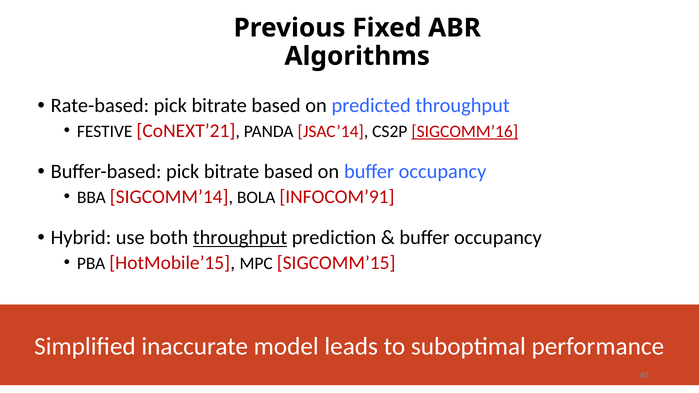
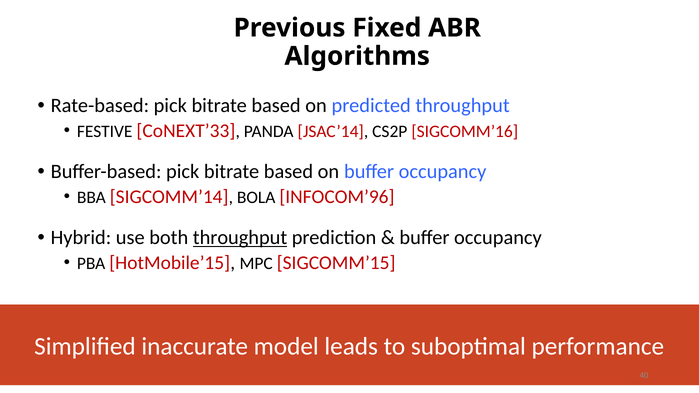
CoNEXT’21: CoNEXT’21 -> CoNEXT’33
SIGCOMM’16 underline: present -> none
INFOCOM’91: INFOCOM’91 -> INFOCOM’96
